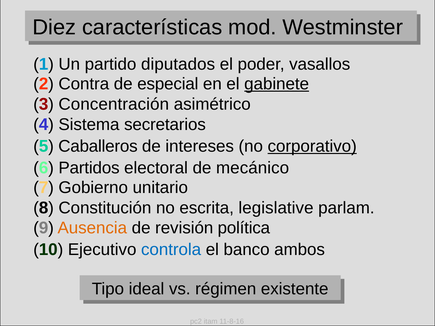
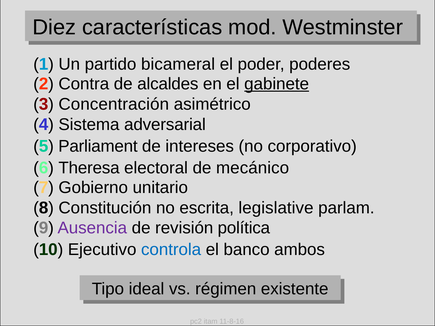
diputados: diputados -> bicameral
vasallos: vasallos -> poderes
especial: especial -> alcaldes
secretarios: secretarios -> adversarial
Caballeros: Caballeros -> Parliament
corporativo underline: present -> none
Partidos: Partidos -> Theresa
Ausencia colour: orange -> purple
